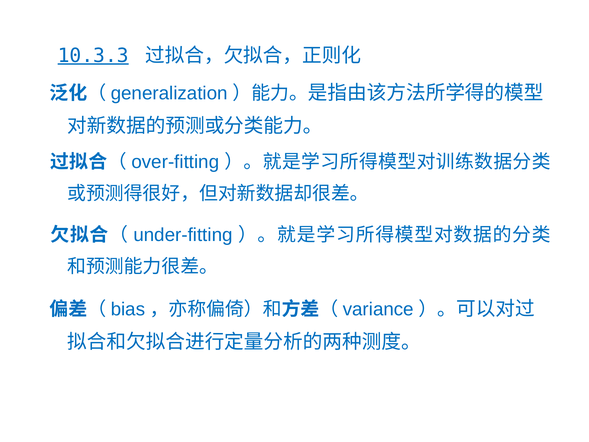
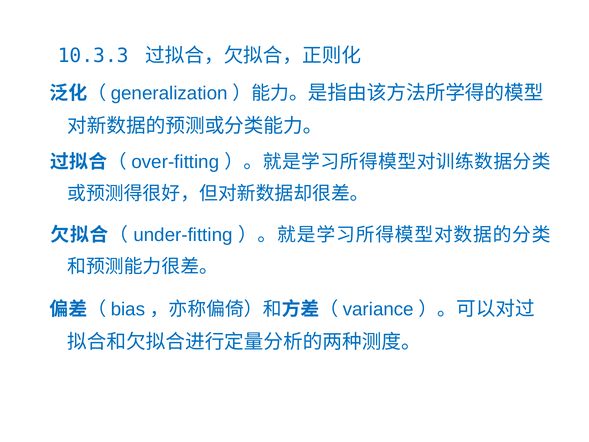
10.3.3 underline: present -> none
